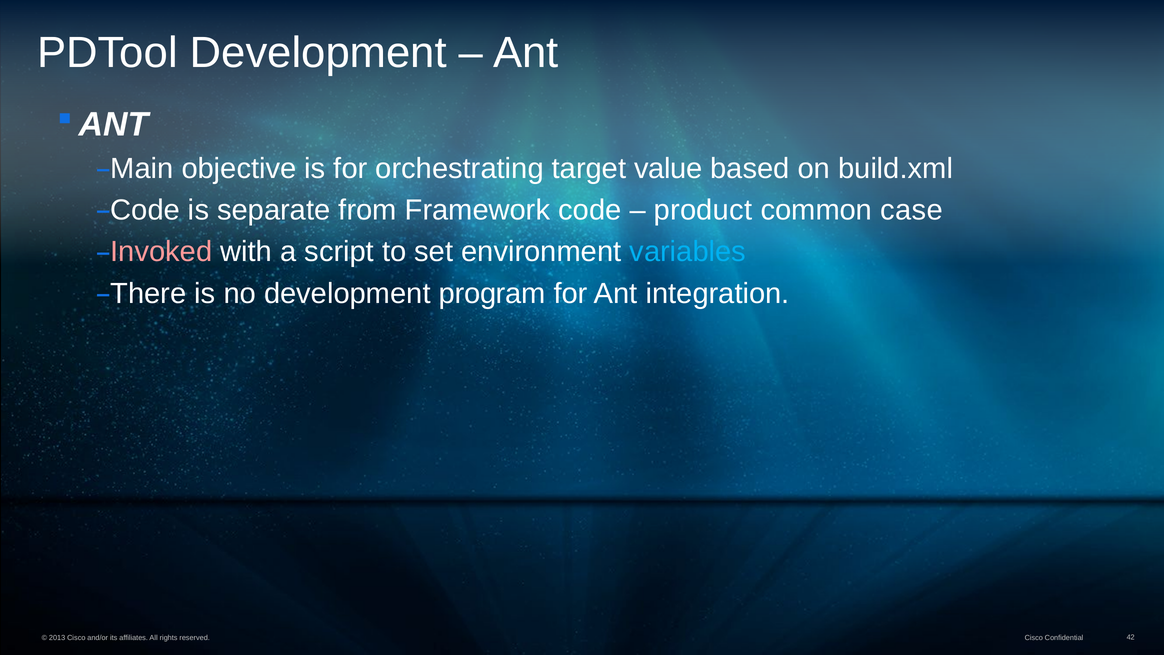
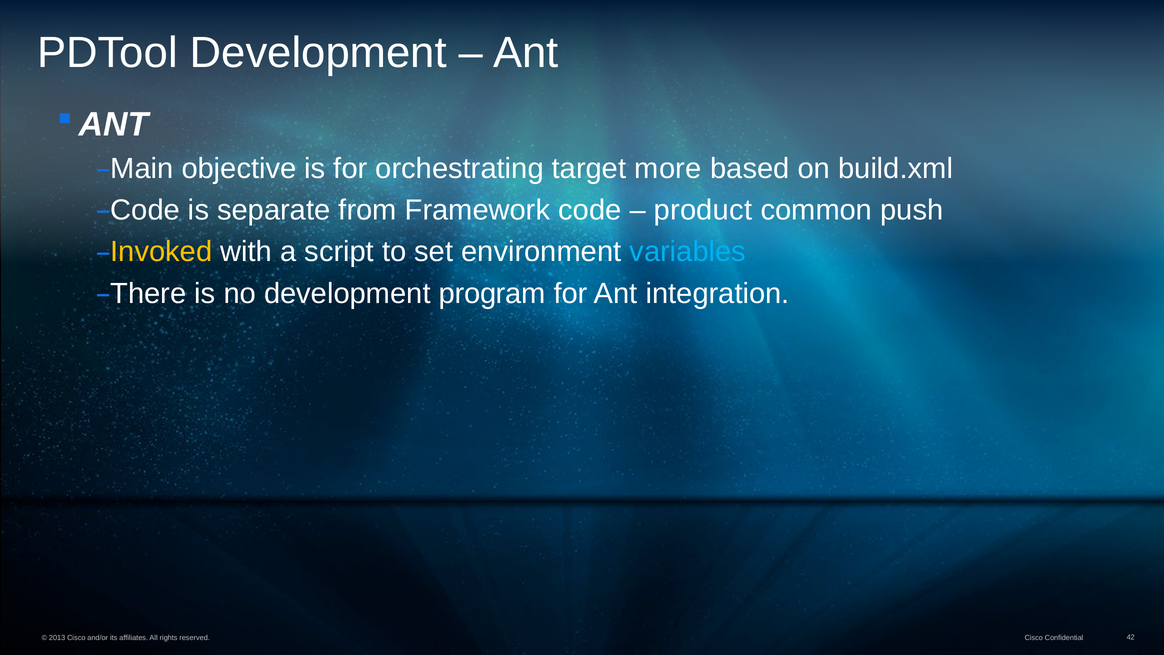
value: value -> more
case: case -> push
Invoked colour: pink -> yellow
